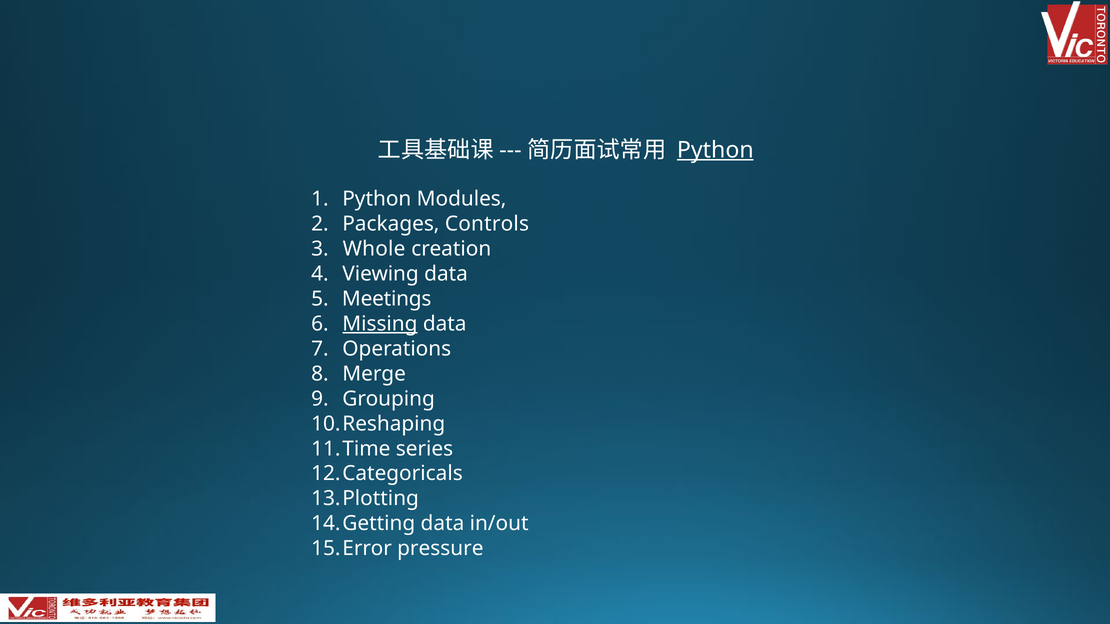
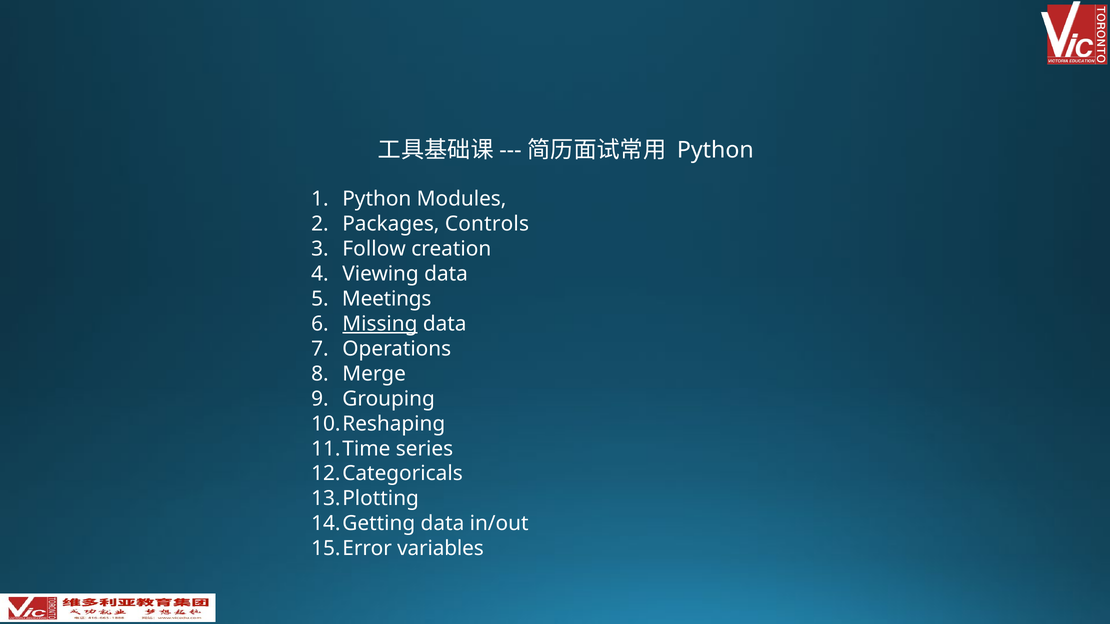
Python at (715, 150) underline: present -> none
Whole: Whole -> Follow
pressure: pressure -> variables
